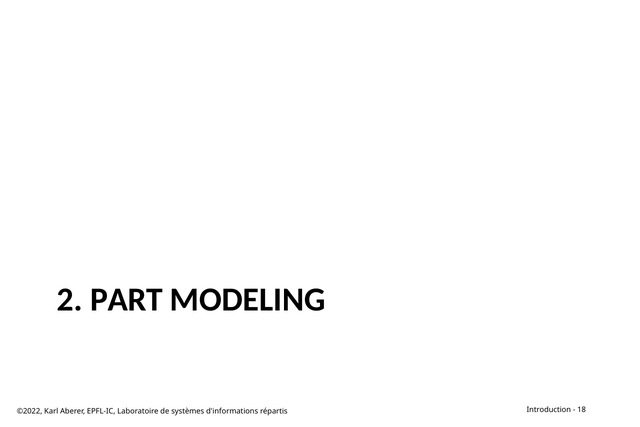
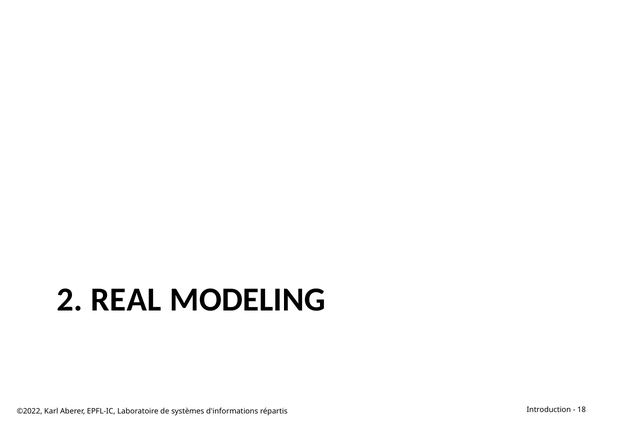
PART: PART -> REAL
